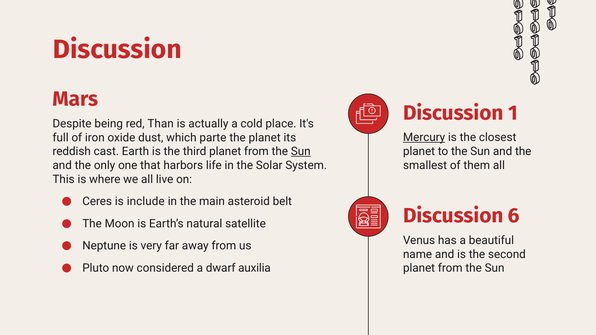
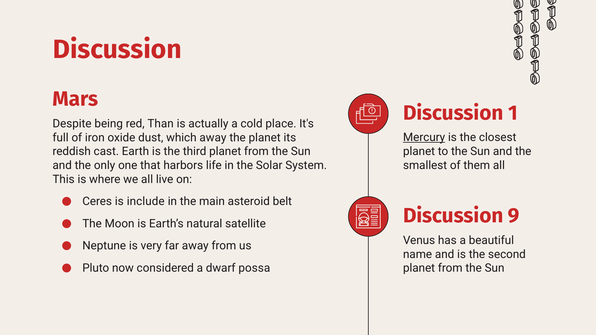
which parte: parte -> away
Sun at (301, 152) underline: present -> none
6: 6 -> 9
auxilia: auxilia -> possa
